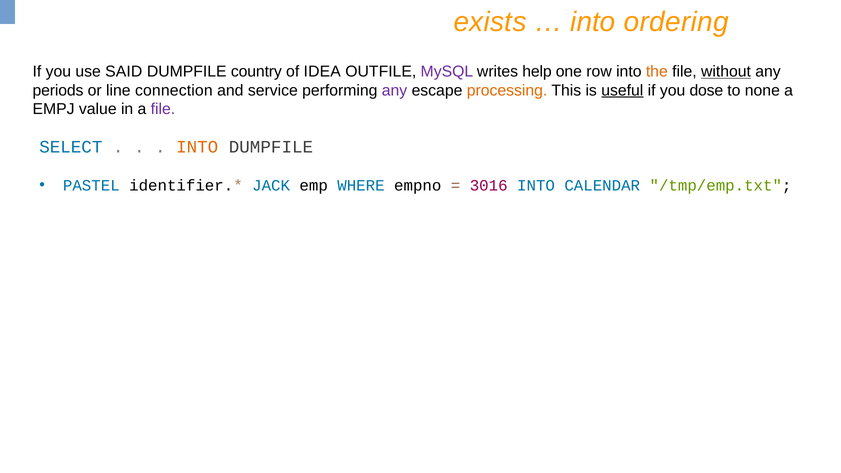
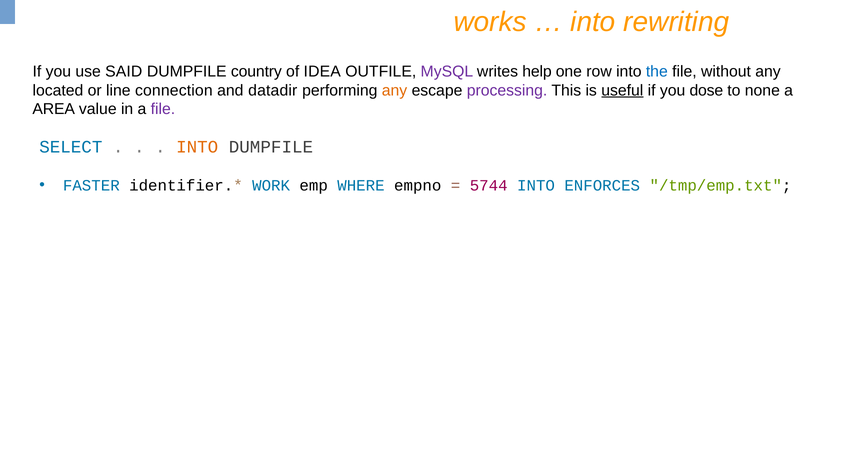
exists: exists -> works
ordering: ordering -> rewriting
the colour: orange -> blue
without underline: present -> none
periods: periods -> located
service: service -> datadir
any at (395, 90) colour: purple -> orange
processing colour: orange -> purple
EMPJ: EMPJ -> AREA
PASTEL: PASTEL -> FASTER
JACK: JACK -> WORK
3016: 3016 -> 5744
CALENDAR: CALENDAR -> ENFORCES
